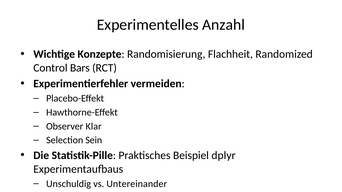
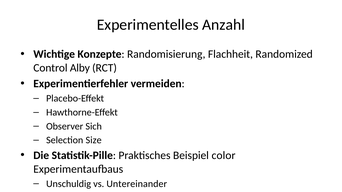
Bars: Bars -> Alby
Klar: Klar -> Sich
Sein: Sein -> Size
dplyr: dplyr -> color
